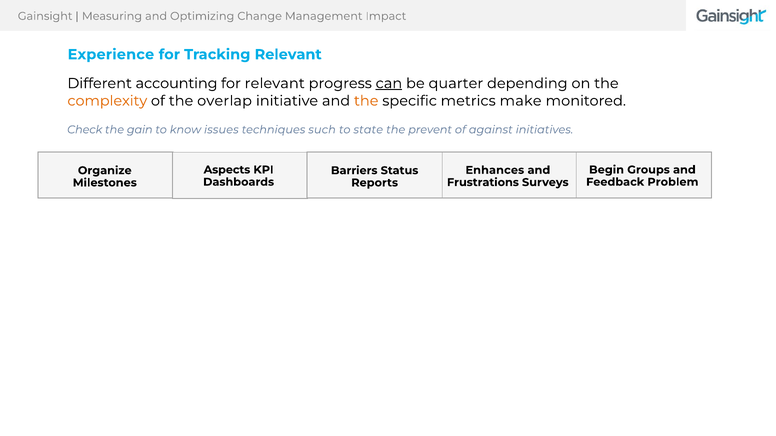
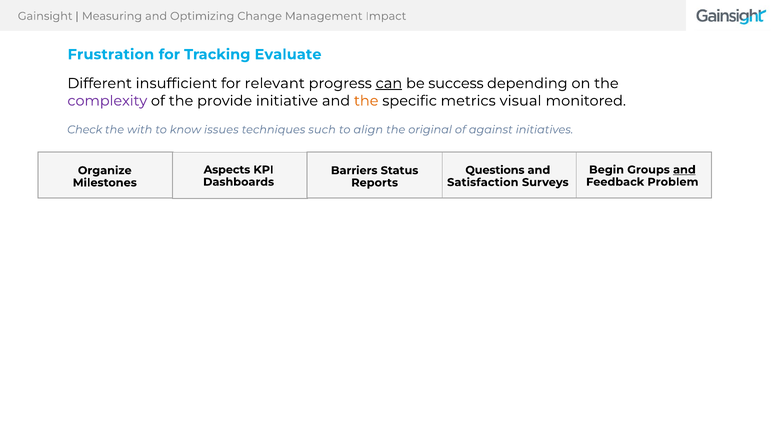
Experience: Experience -> Frustration
Tracking Relevant: Relevant -> Evaluate
accounting: accounting -> insufficient
quarter: quarter -> success
complexity colour: orange -> purple
overlap: overlap -> provide
make: make -> visual
gain: gain -> with
state: state -> align
prevent: prevent -> original
and at (684, 170) underline: none -> present
Enhances: Enhances -> Questions
Frustrations: Frustrations -> Satisfaction
